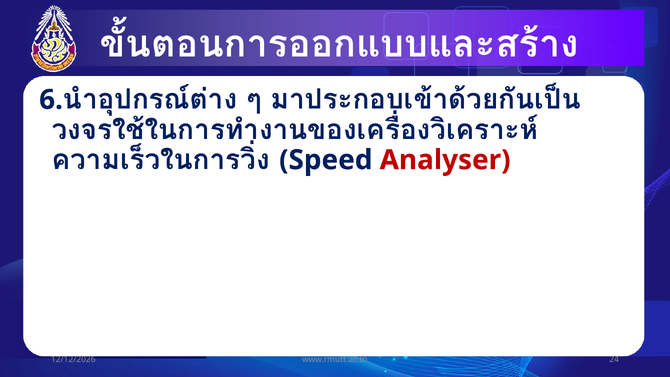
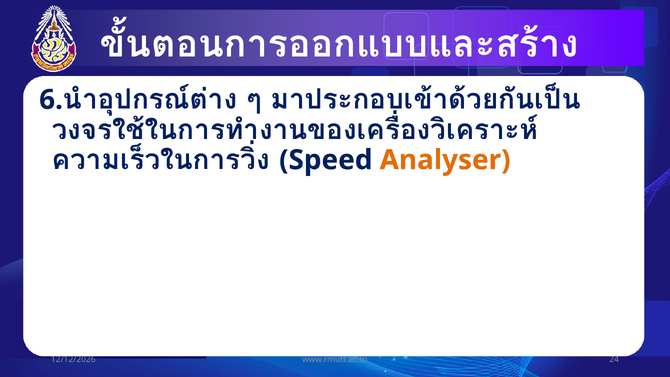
Analyser colour: red -> orange
